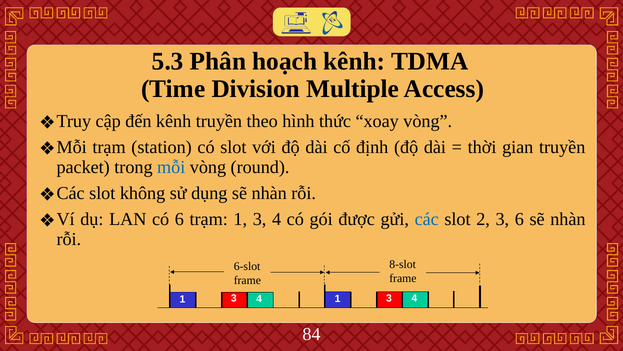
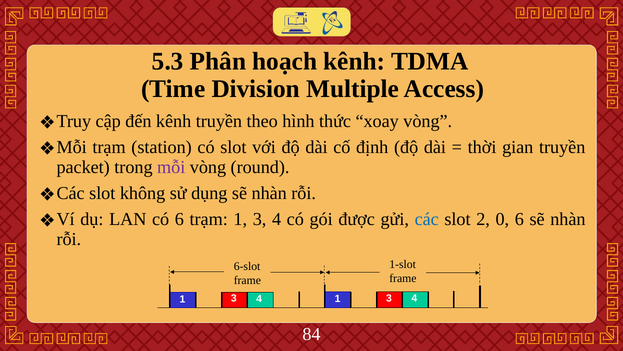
mỗi at (171, 167) colour: blue -> purple
2 3: 3 -> 0
8-slot: 8-slot -> 1-slot
